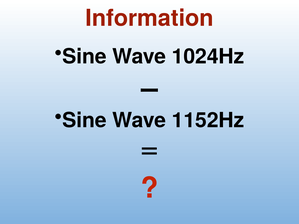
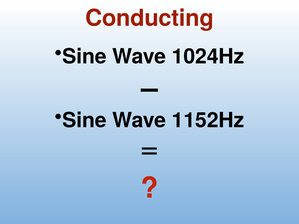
Information: Information -> Conducting
